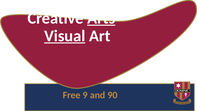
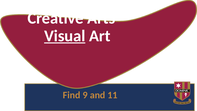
Arts underline: present -> none
Free: Free -> Find
90: 90 -> 11
